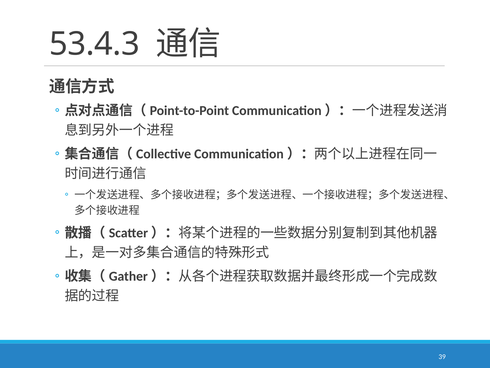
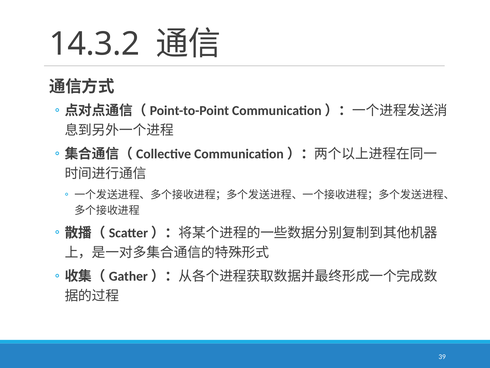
53.4.3: 53.4.3 -> 14.3.2
